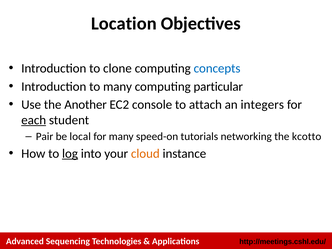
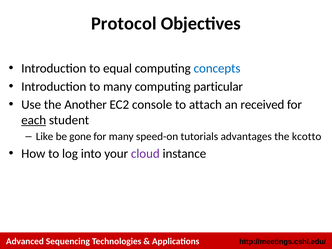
Location: Location -> Protocol
clone: clone -> equal
integers: integers -> received
Pair: Pair -> Like
local: local -> gone
networking: networking -> advantages
log underline: present -> none
cloud colour: orange -> purple
